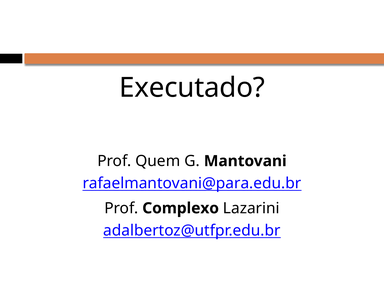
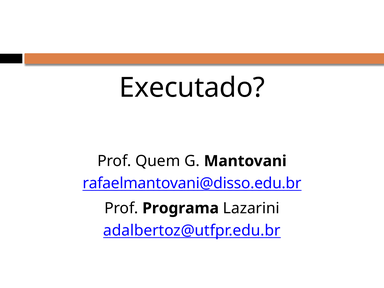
rafaelmantovani@para.edu.br: rafaelmantovani@para.edu.br -> rafaelmantovani@disso.edu.br
Complexo: Complexo -> Programa
